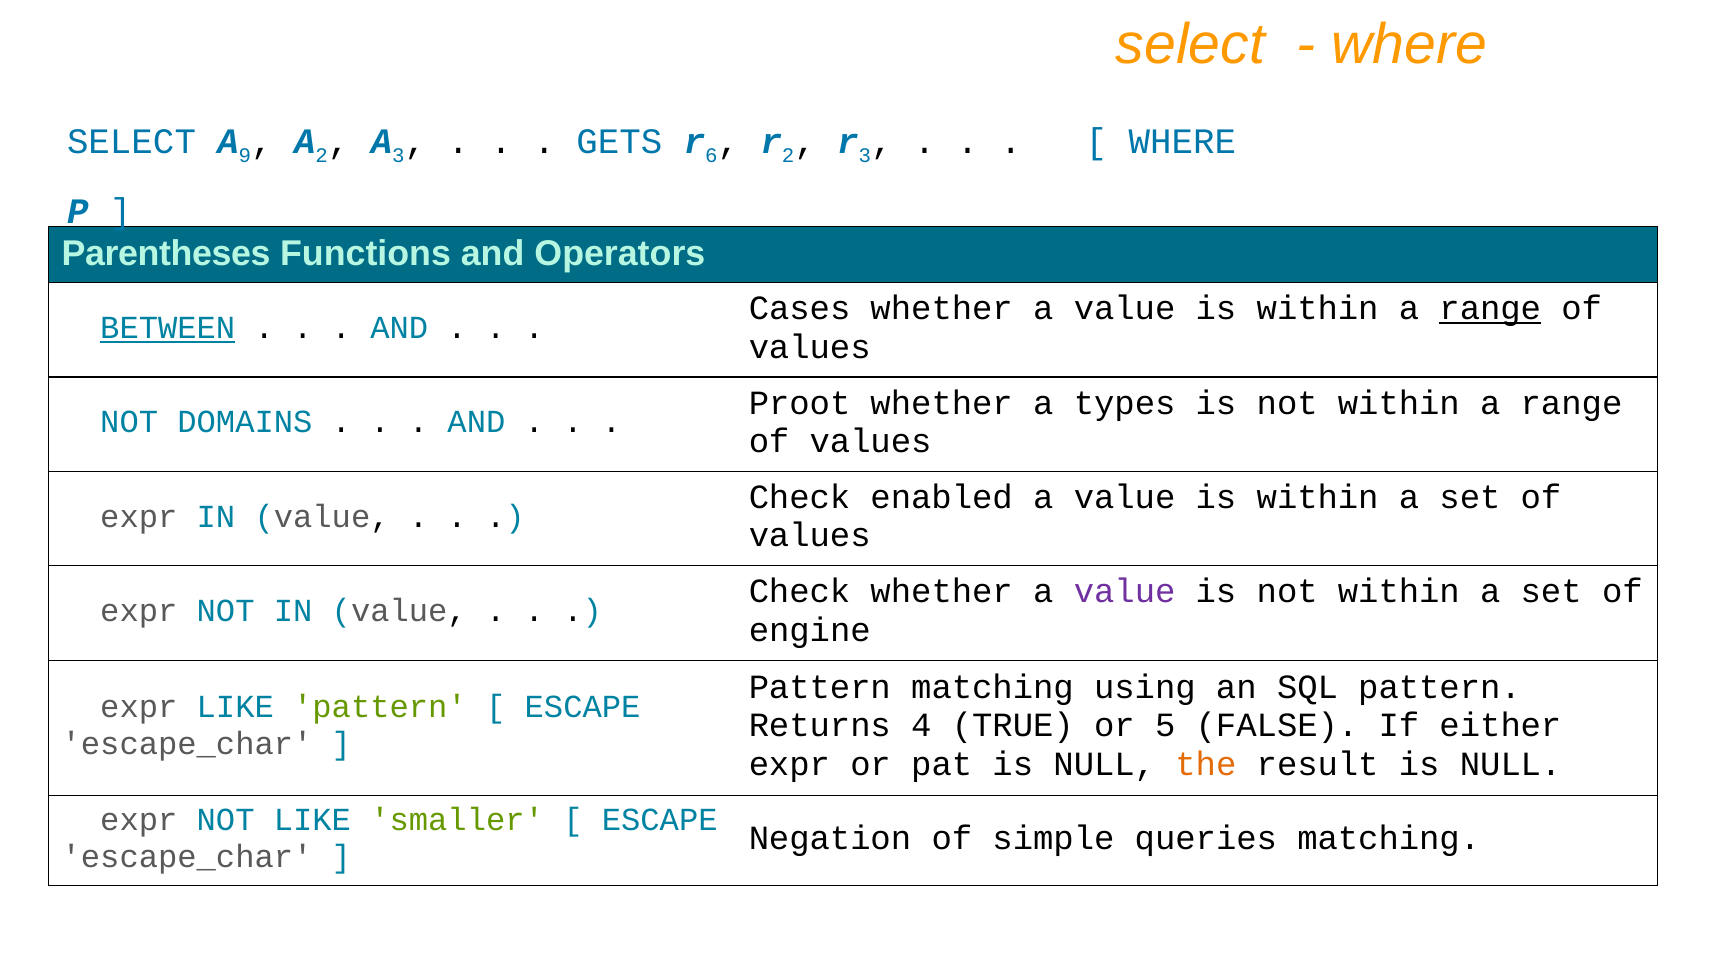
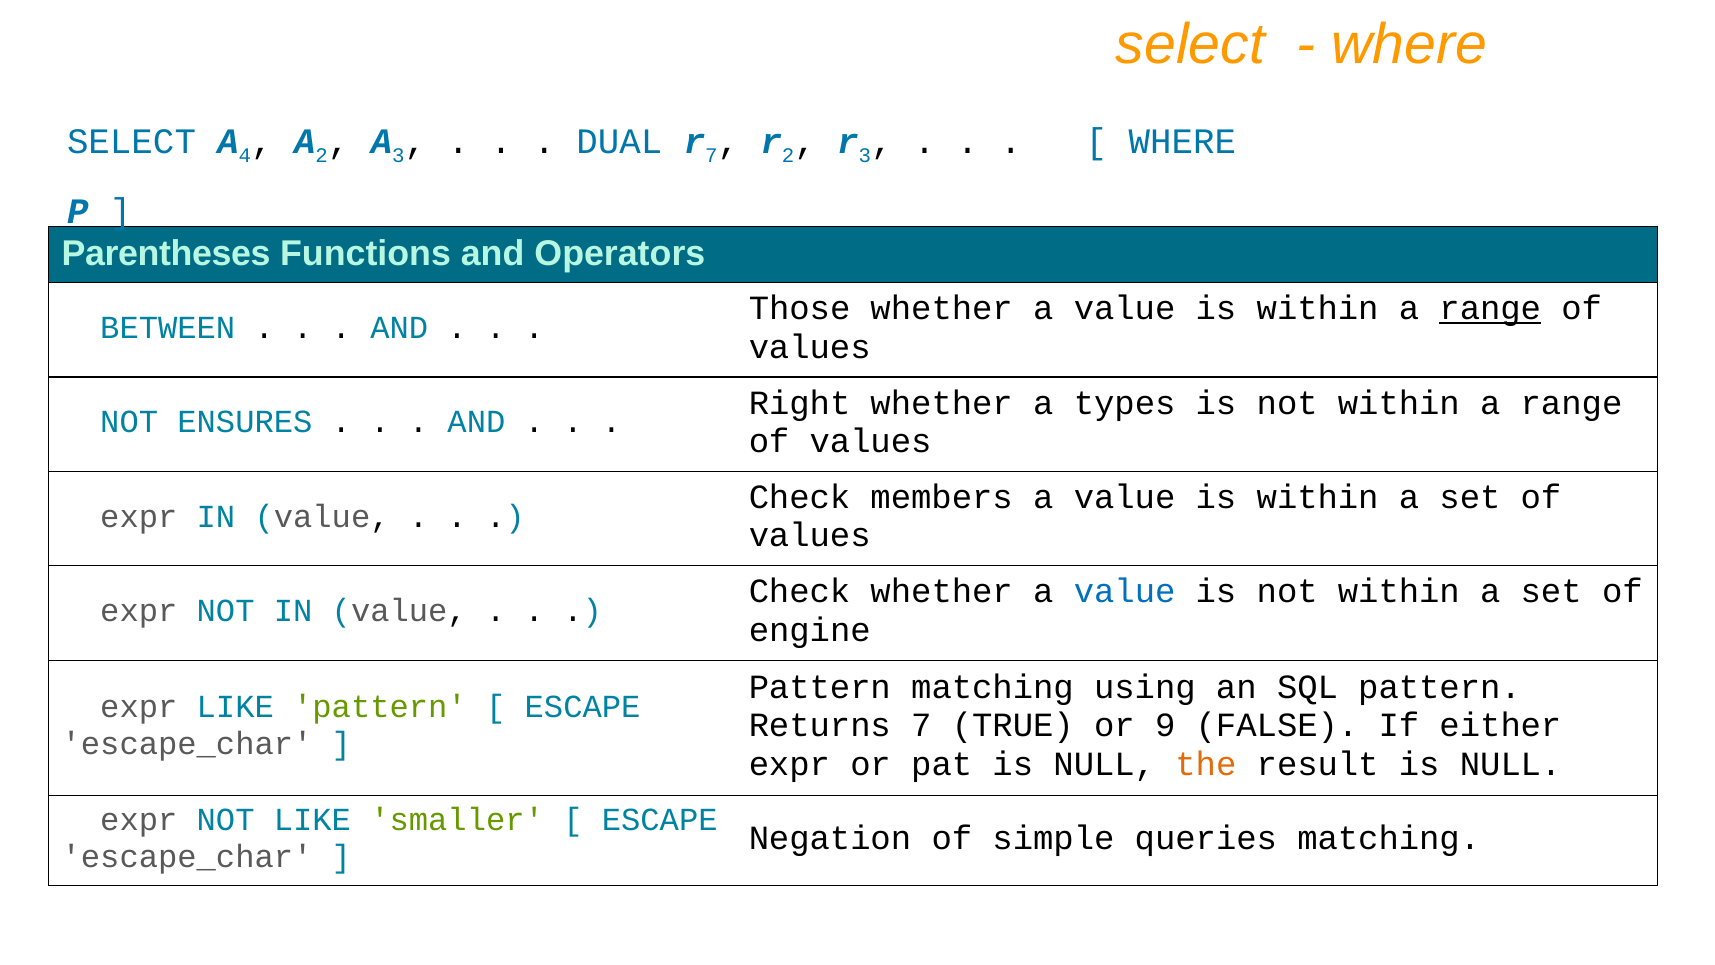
9: 9 -> 4
GETS: GETS -> DUAL
6 at (711, 155): 6 -> 7
Cases: Cases -> Those
BETWEEN underline: present -> none
Proot: Proot -> Right
DOMAINS: DOMAINS -> ENSURES
enabled: enabled -> members
value at (1125, 591) colour: purple -> blue
Returns 4: 4 -> 7
5: 5 -> 9
